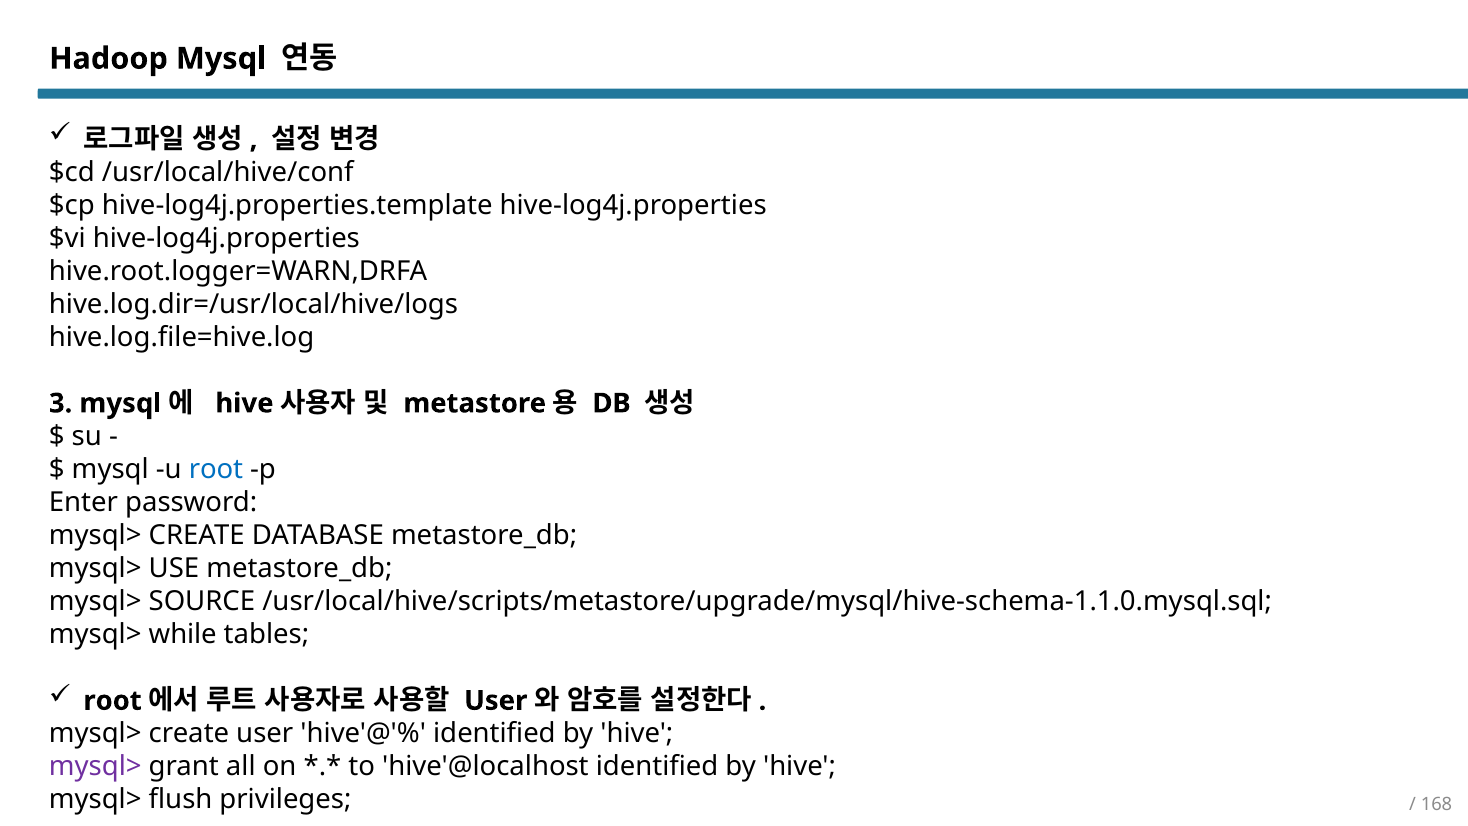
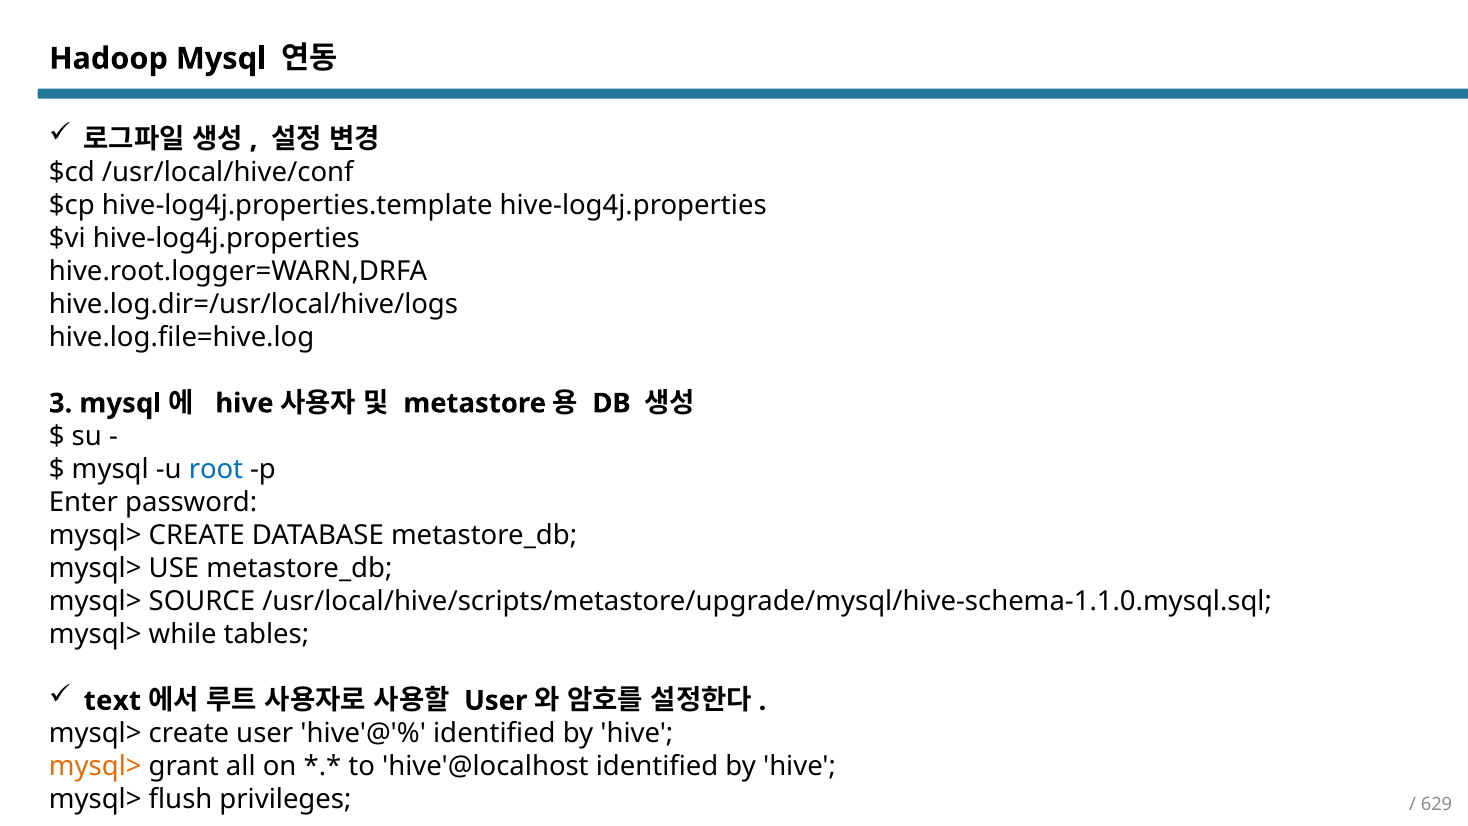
root at (113, 700): root -> text
mysql> at (95, 767) colour: purple -> orange
168: 168 -> 629
